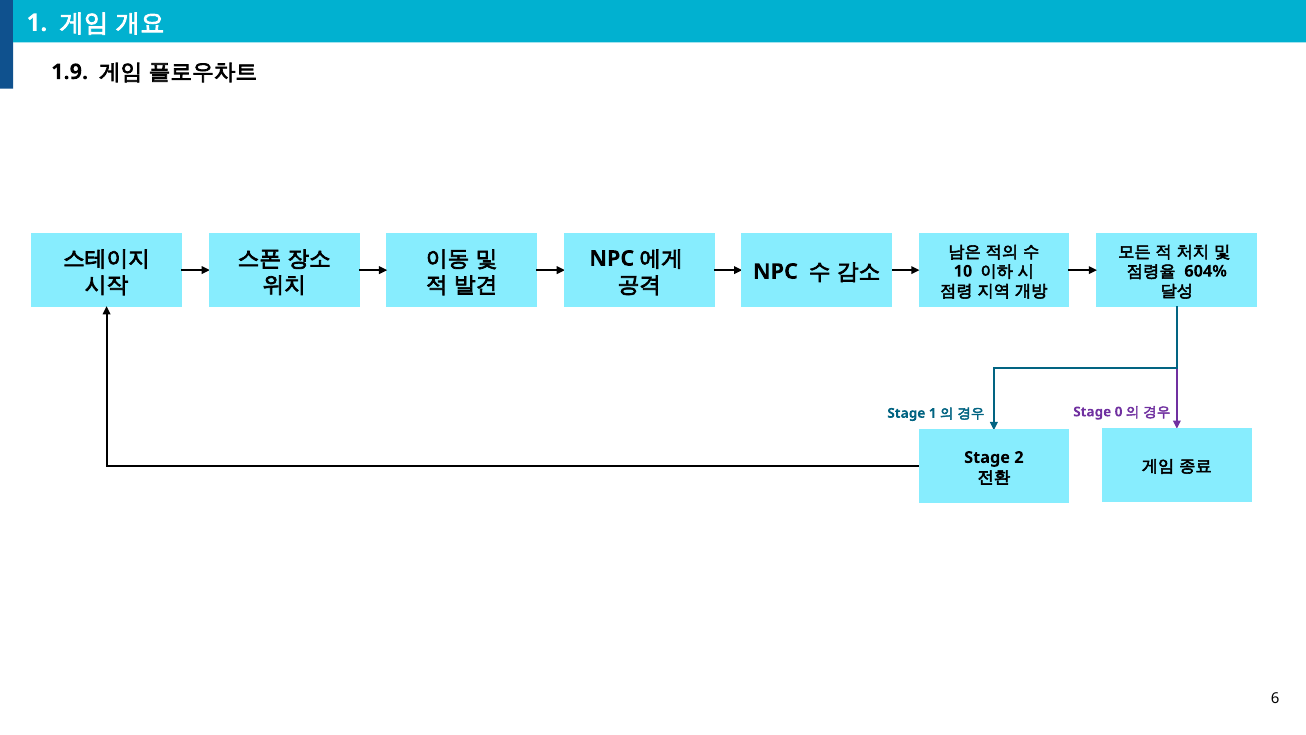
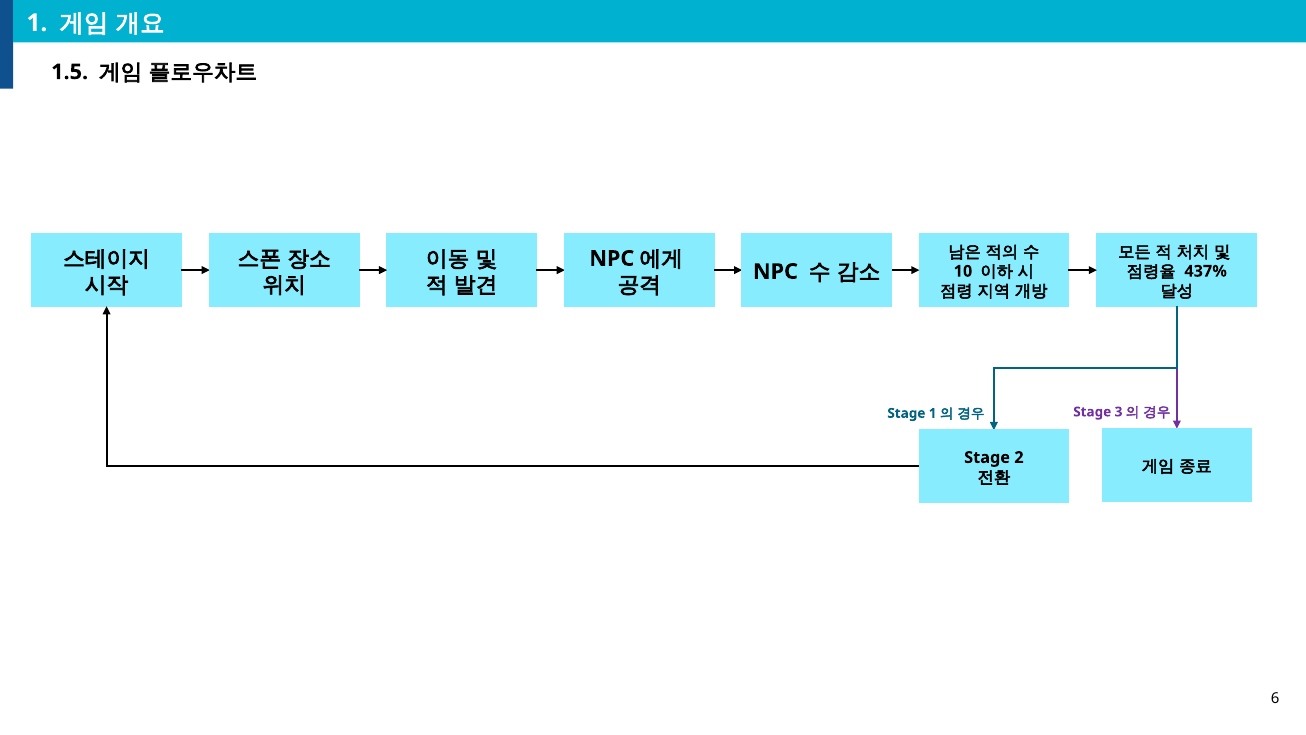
1.9: 1.9 -> 1.5
604%: 604% -> 437%
0: 0 -> 3
